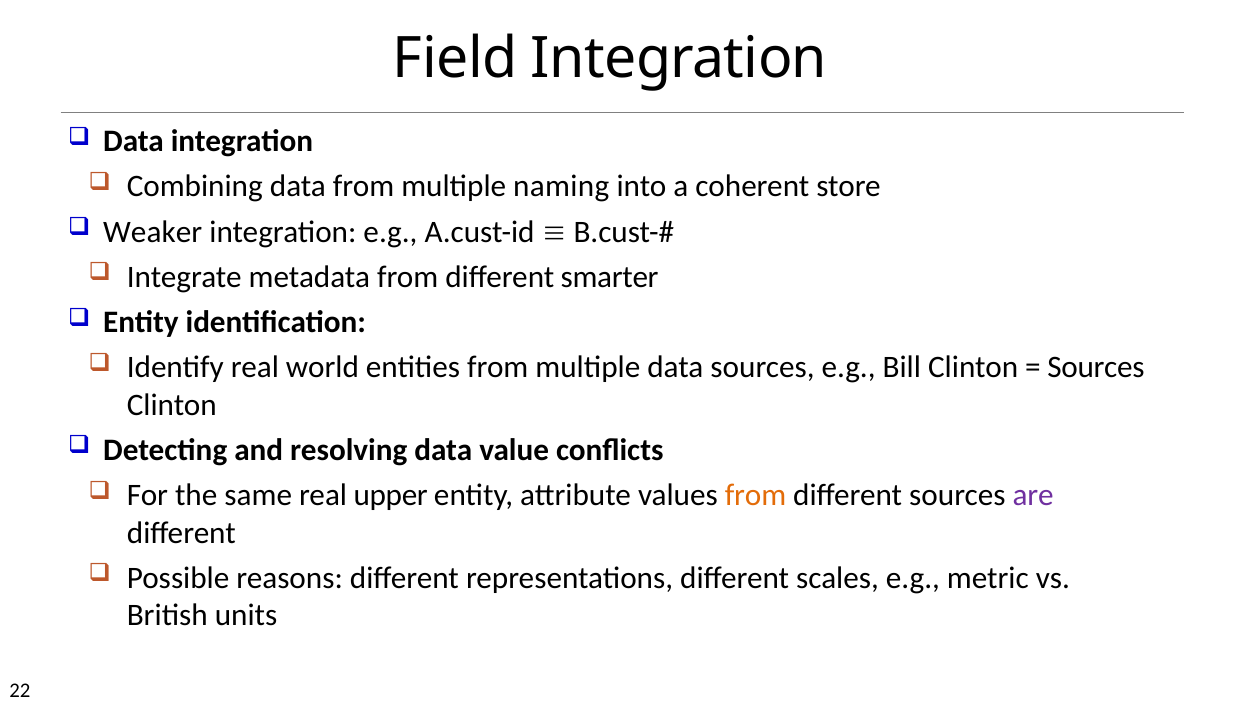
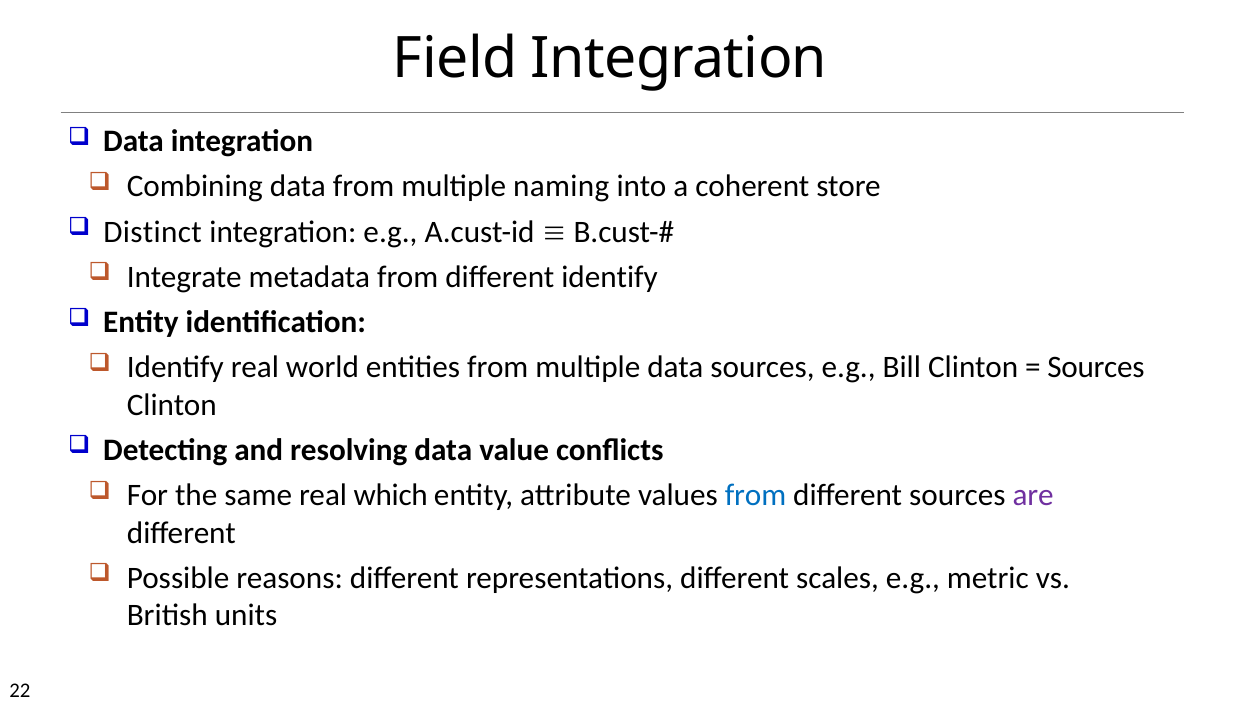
Weaker: Weaker -> Distinct
different smarter: smarter -> identify
upper: upper -> which
from at (756, 495) colour: orange -> blue
